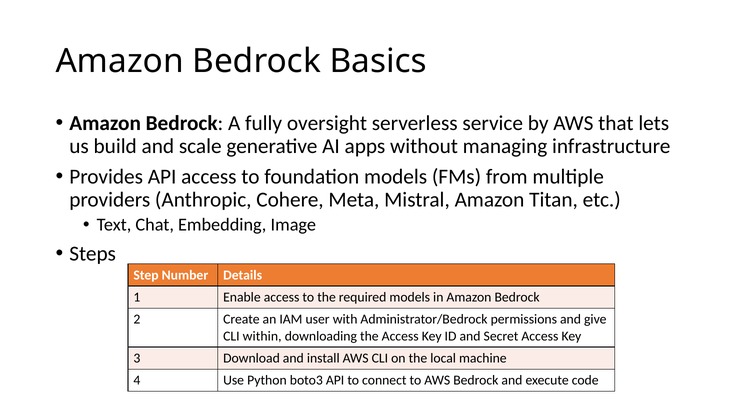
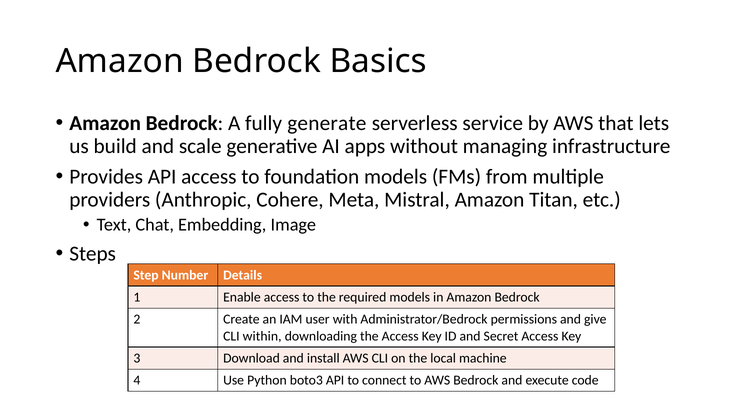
oversight: oversight -> generate
